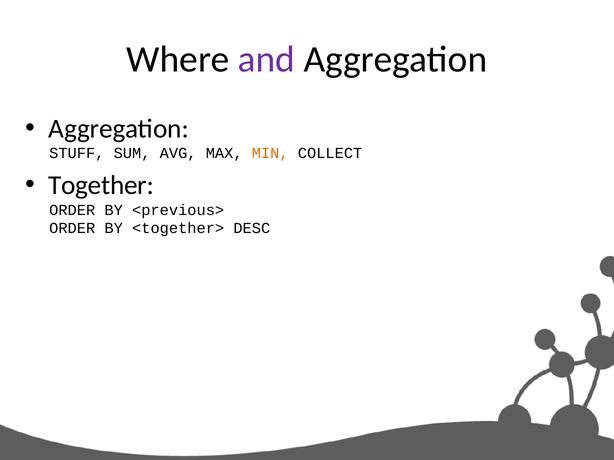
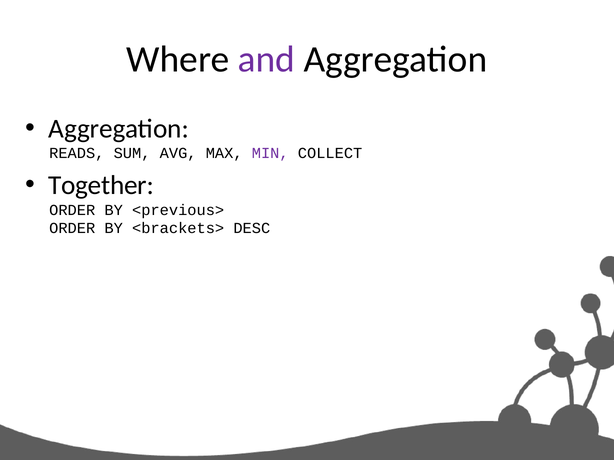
STUFF: STUFF -> READS
MIN colour: orange -> purple
<together>: <together> -> <brackets>
